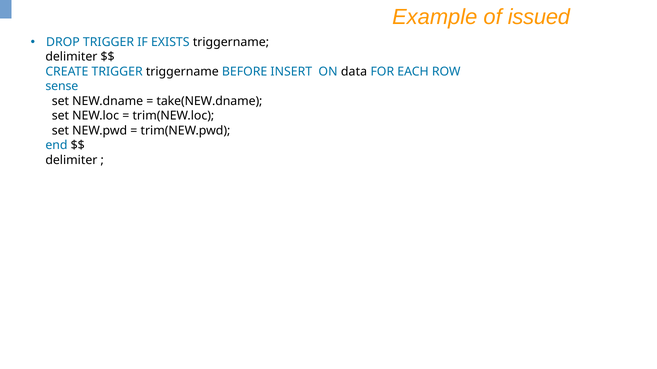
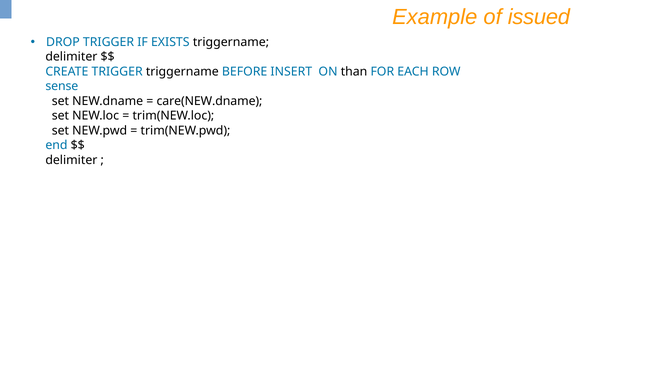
data: data -> than
take(NEW.dname: take(NEW.dname -> care(NEW.dname
